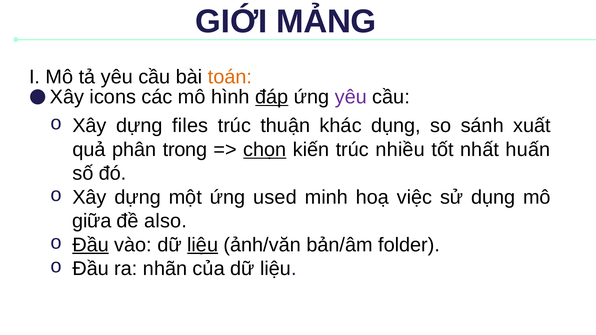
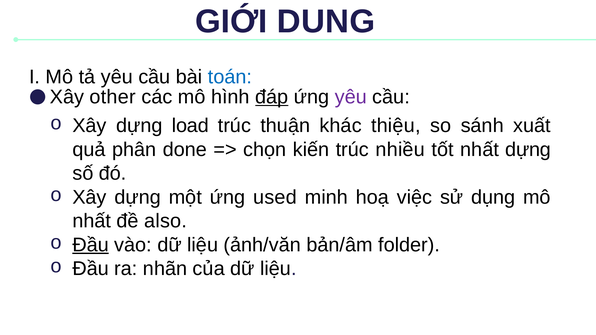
MẢNG: MẢNG -> DUNG
toán colour: orange -> blue
icons: icons -> other
files: files -> load
khác dụng: dụng -> thiệu
trong: trong -> done
chọn underline: present -> none
nhất huấn: huấn -> dựng
giữa at (92, 221): giữa -> nhất
liệu at (203, 245) underline: present -> none
